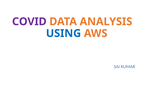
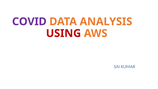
USING colour: blue -> red
